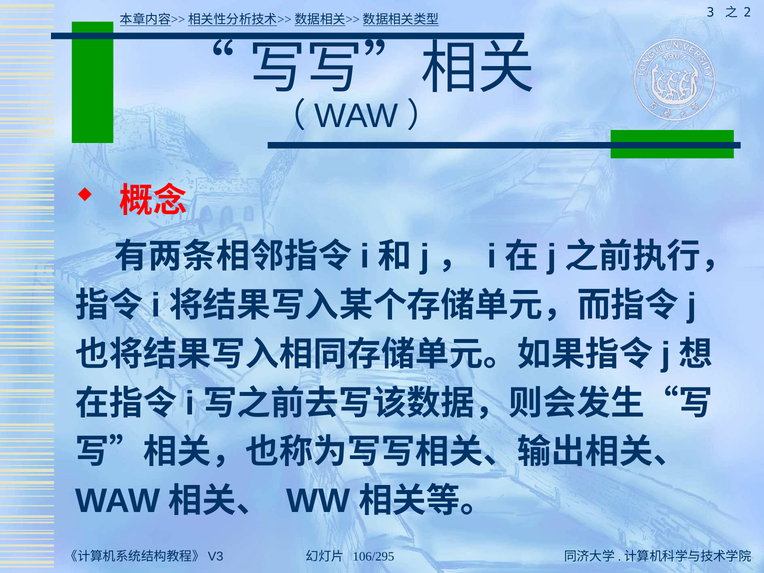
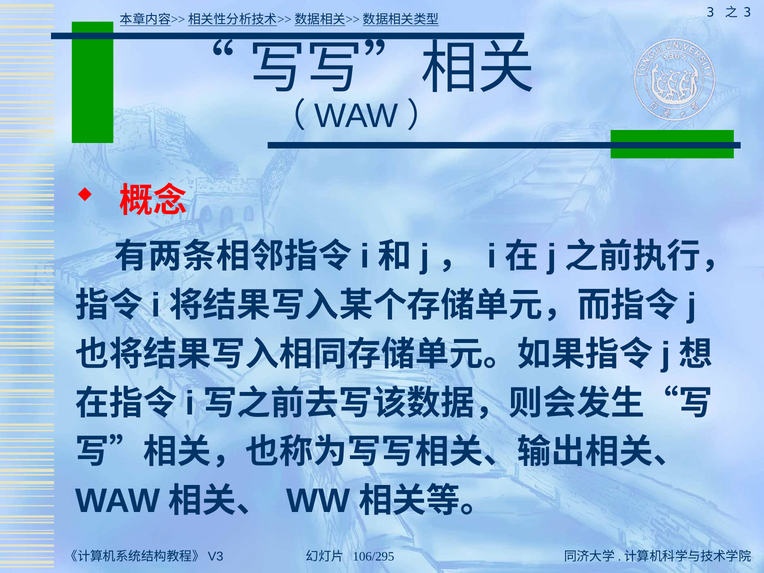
2 at (747, 12): 2 -> 3
